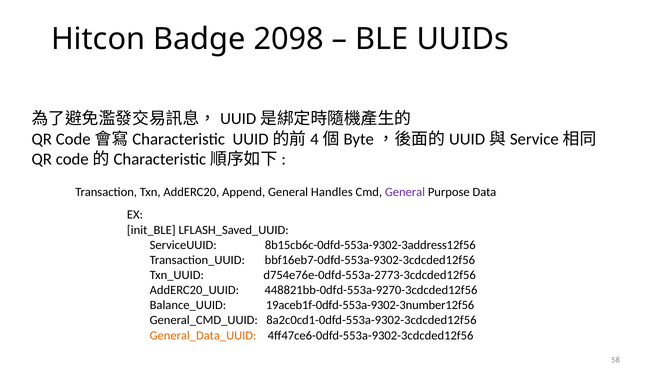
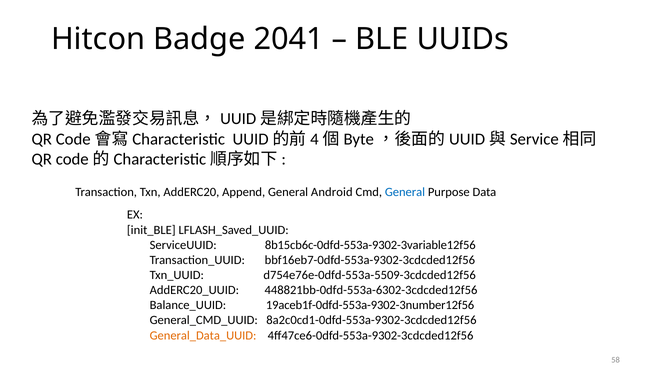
2098: 2098 -> 2041
Handles: Handles -> Android
General at (405, 192) colour: purple -> blue
8b15cb6c-0dfd-553a-9302-3address12f56: 8b15cb6c-0dfd-553a-9302-3address12f56 -> 8b15cb6c-0dfd-553a-9302-3variable12f56
d754e76e-0dfd-553a-2773-3cdcded12f56: d754e76e-0dfd-553a-2773-3cdcded12f56 -> d754e76e-0dfd-553a-5509-3cdcded12f56
448821bb-0dfd-553a-9270-3cdcded12f56: 448821bb-0dfd-553a-9270-3cdcded12f56 -> 448821bb-0dfd-553a-6302-3cdcded12f56
